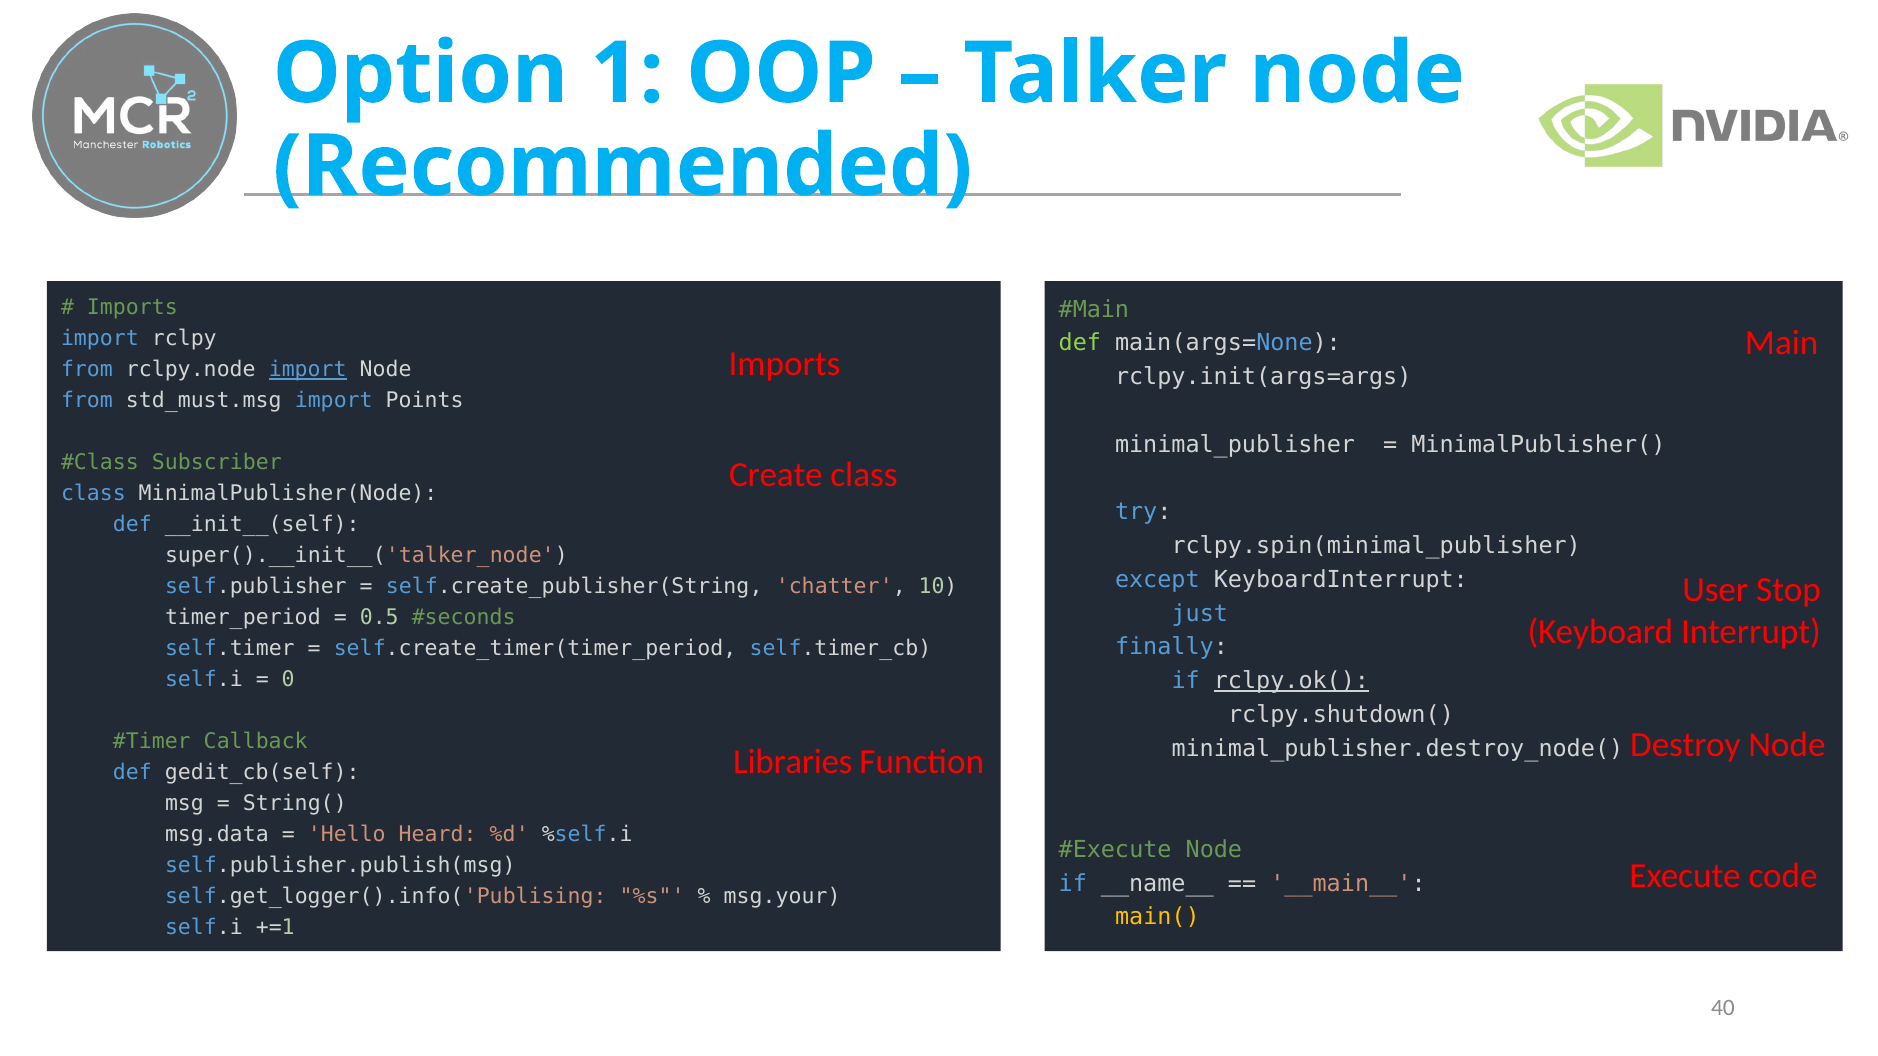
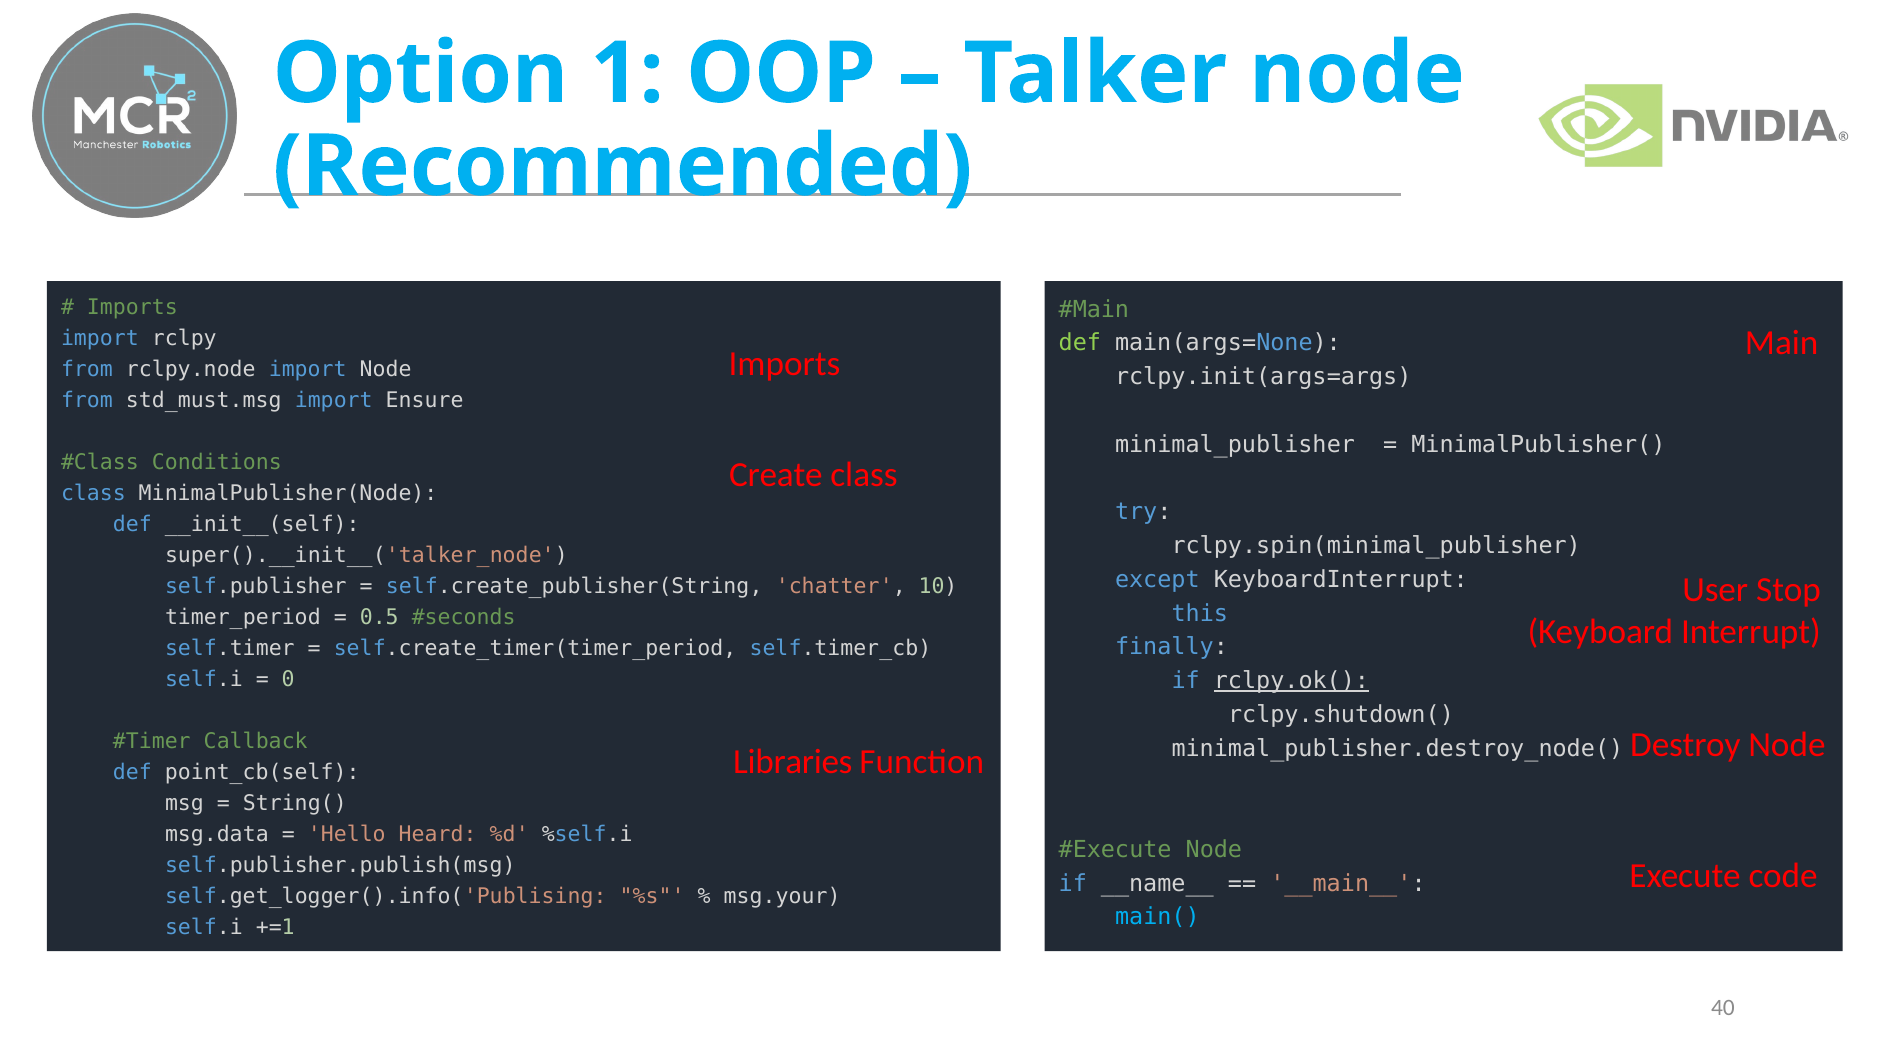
import at (308, 370) underline: present -> none
Points: Points -> Ensure
Subscriber: Subscriber -> Conditions
just: just -> this
gedit_cb(self: gedit_cb(self -> point_cb(self
main( colour: yellow -> light blue
